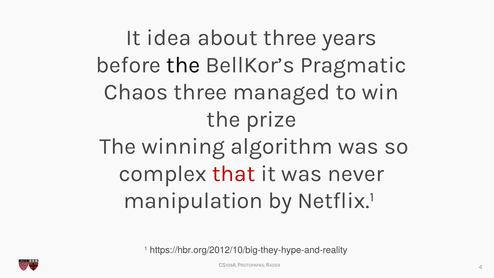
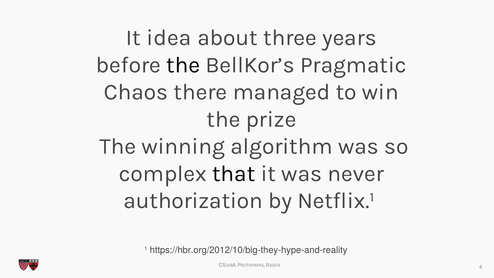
Chaos three: three -> there
that colour: red -> black
manipulation: manipulation -> authorization
